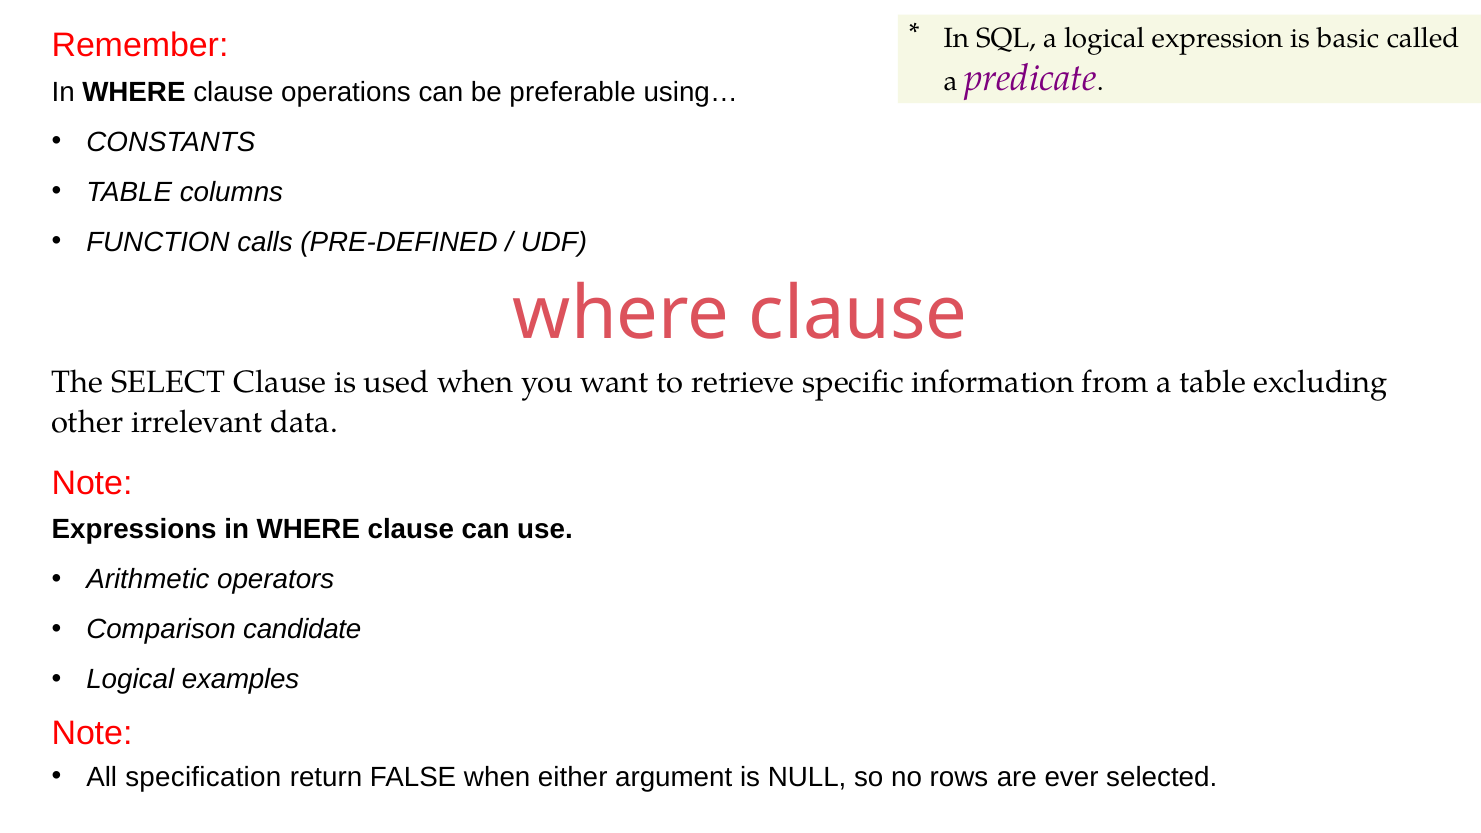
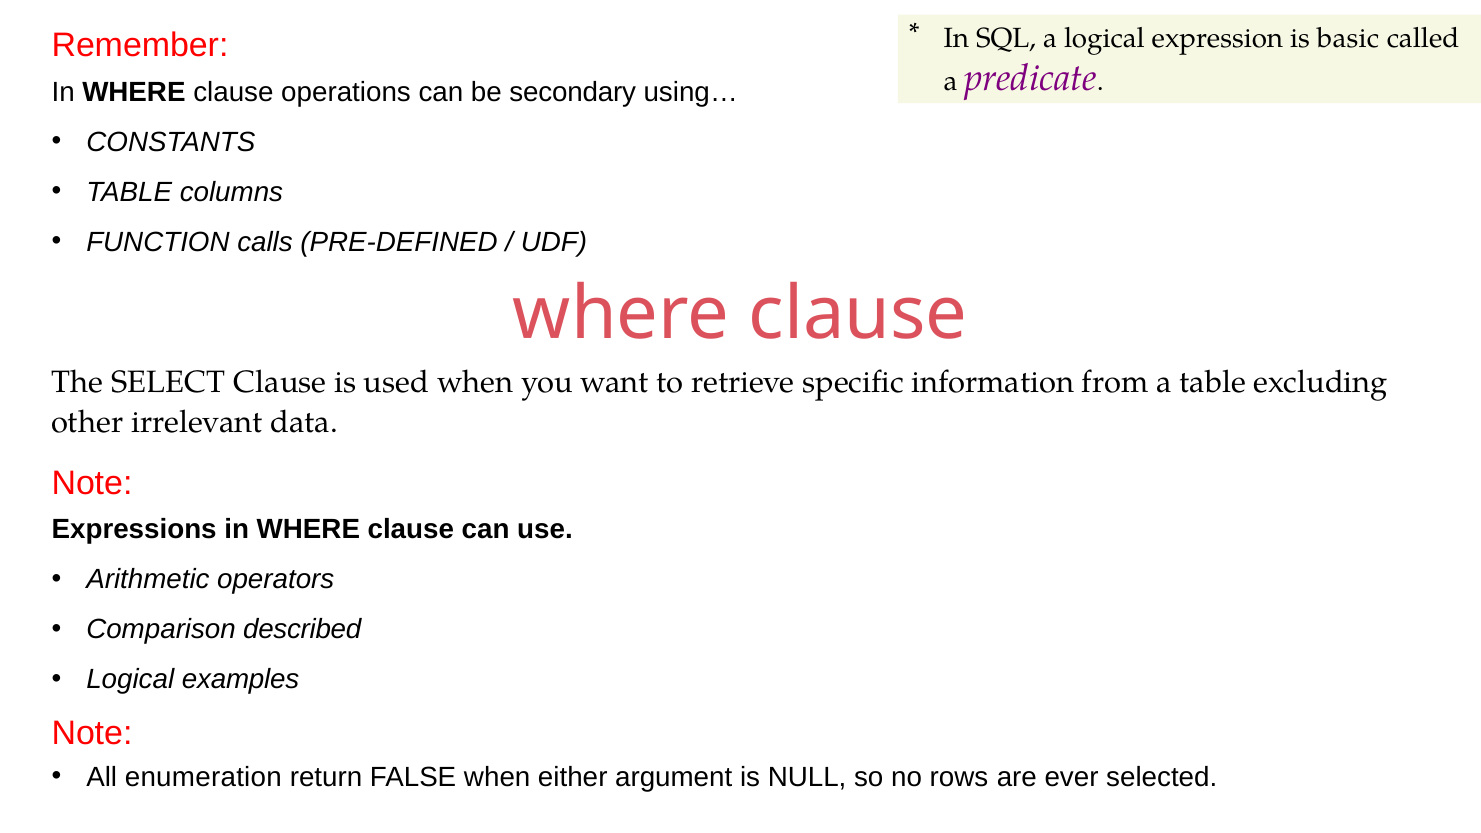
preferable: preferable -> secondary
candidate: candidate -> described
specification: specification -> enumeration
